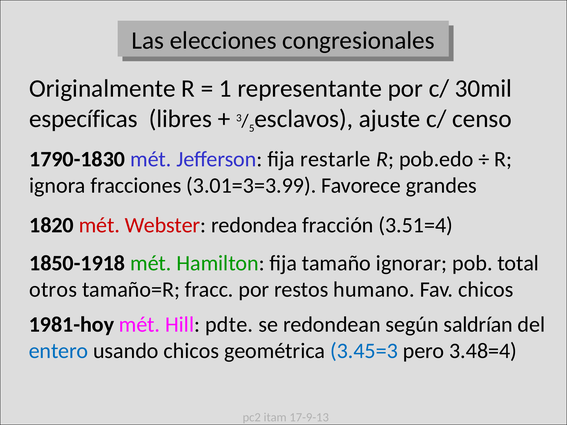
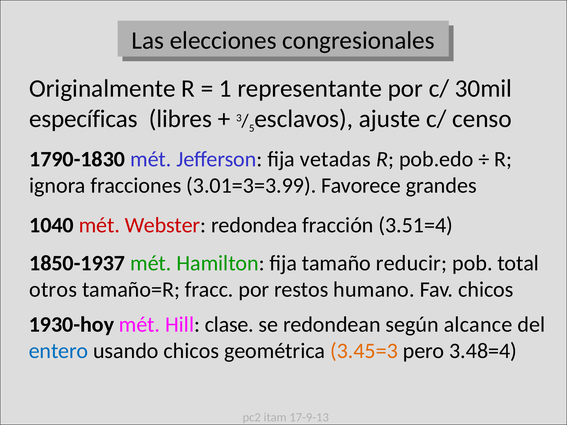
restarle: restarle -> vetadas
1820: 1820 -> 1040
1850-1918: 1850-1918 -> 1850-1937
ignorar: ignorar -> reducir
1981-hoy: 1981-hoy -> 1930-hoy
pdte: pdte -> clase
saldrían: saldrían -> alcance
3.45=3 colour: blue -> orange
